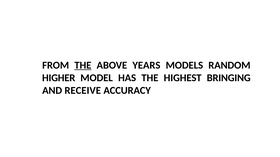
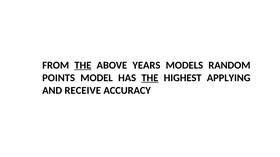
HIGHER: HIGHER -> POINTS
THE at (150, 78) underline: none -> present
BRINGING: BRINGING -> APPLYING
